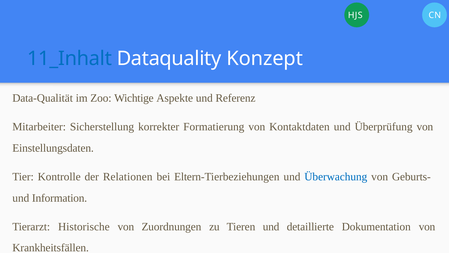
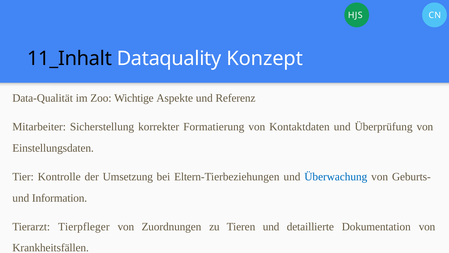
11_Inhalt colour: blue -> black
Relationen: Relationen -> Umsetzung
Historische: Historische -> Tierpfleger
